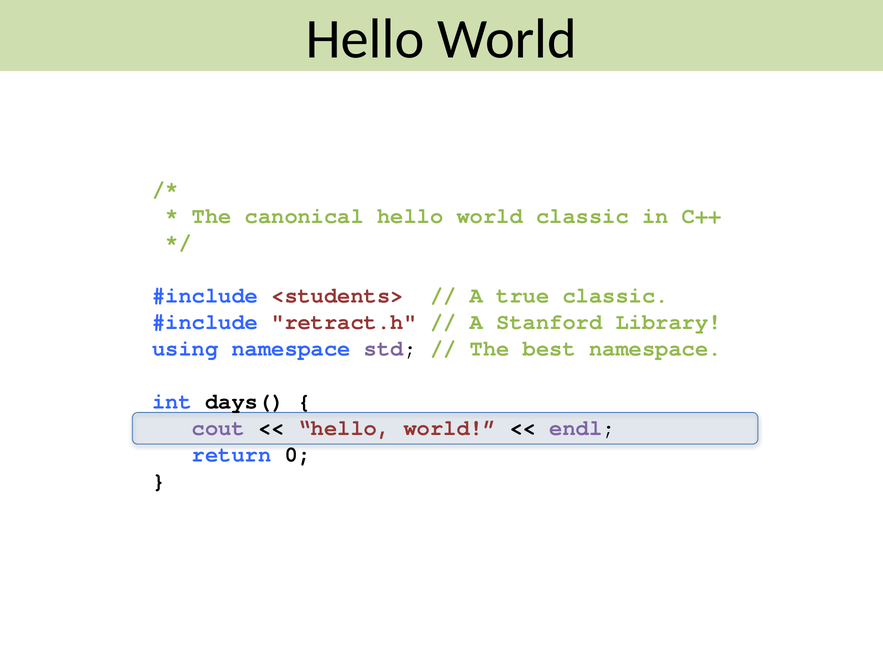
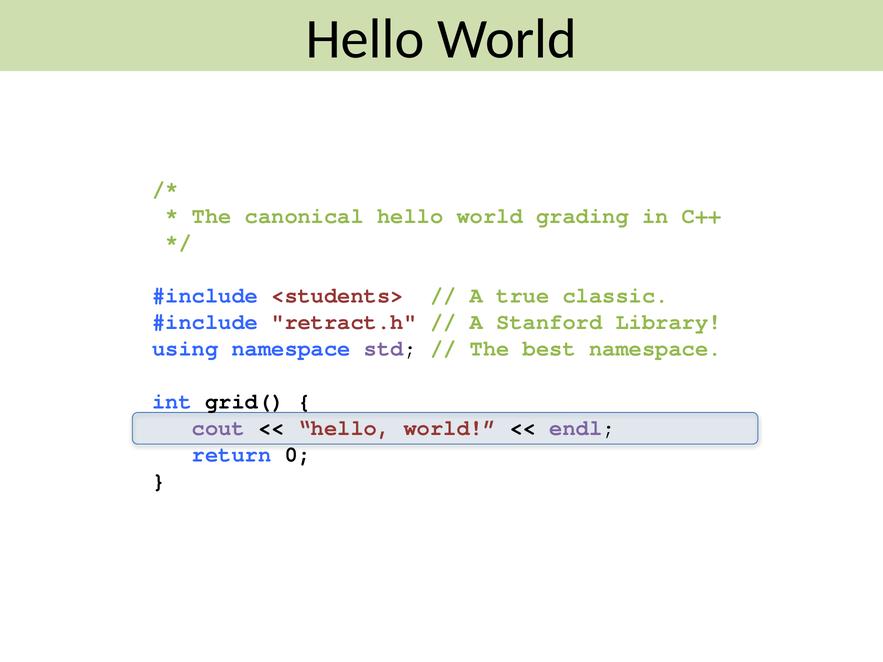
world classic: classic -> grading
days(: days( -> grid(
